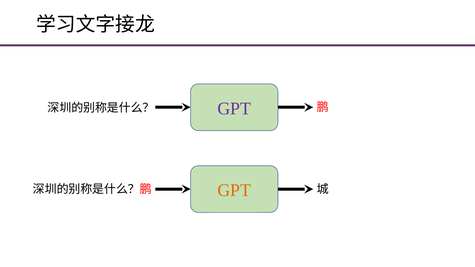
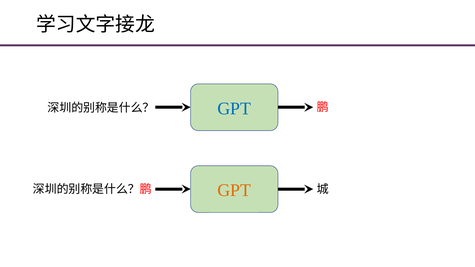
GPT at (234, 109) colour: purple -> blue
